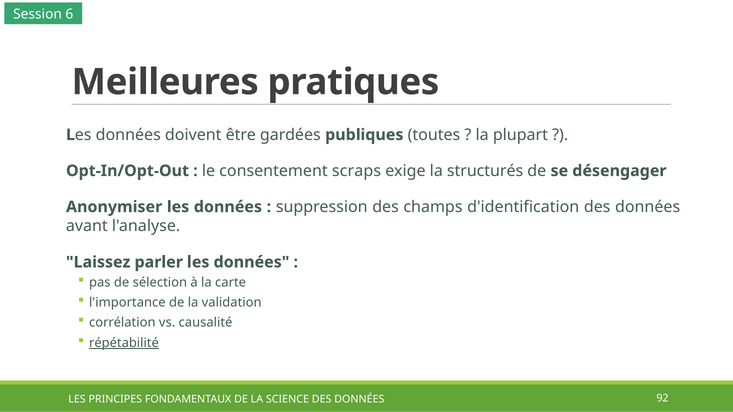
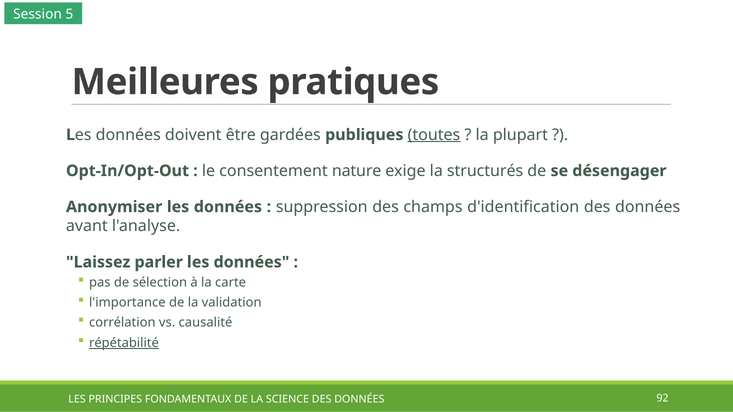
6: 6 -> 5
toutes underline: none -> present
scraps: scraps -> nature
